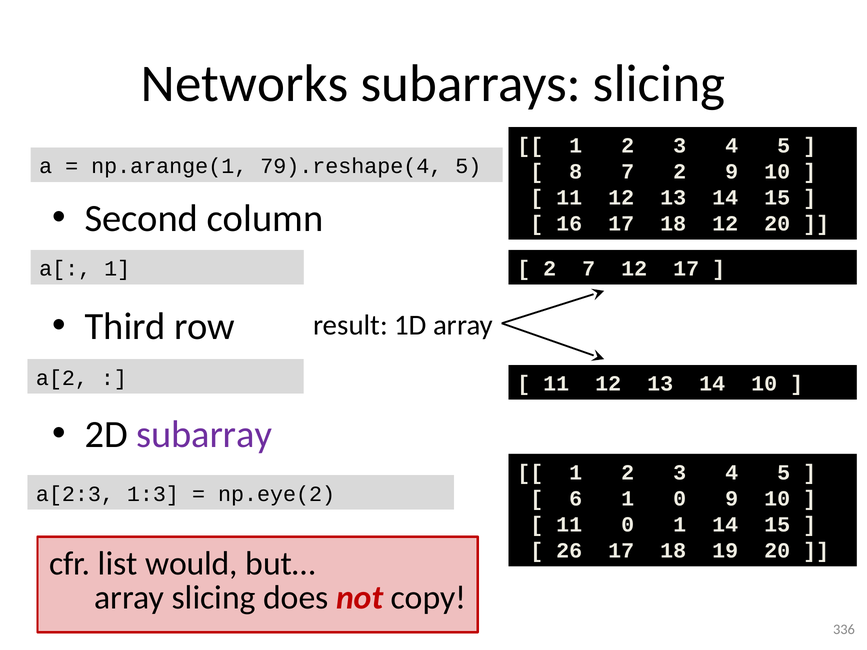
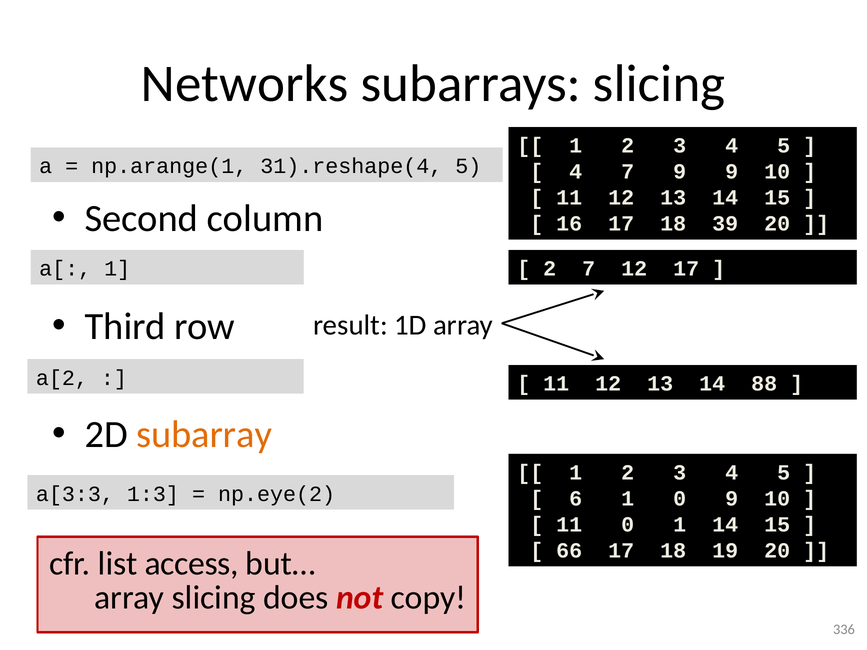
79).reshape(4: 79).reshape(4 -> 31).reshape(4
8 at (576, 172): 8 -> 4
7 2: 2 -> 9
18 12: 12 -> 39
14 10: 10 -> 88
subarray colour: purple -> orange
a[2:3: a[2:3 -> a[3:3
26: 26 -> 66
would: would -> access
